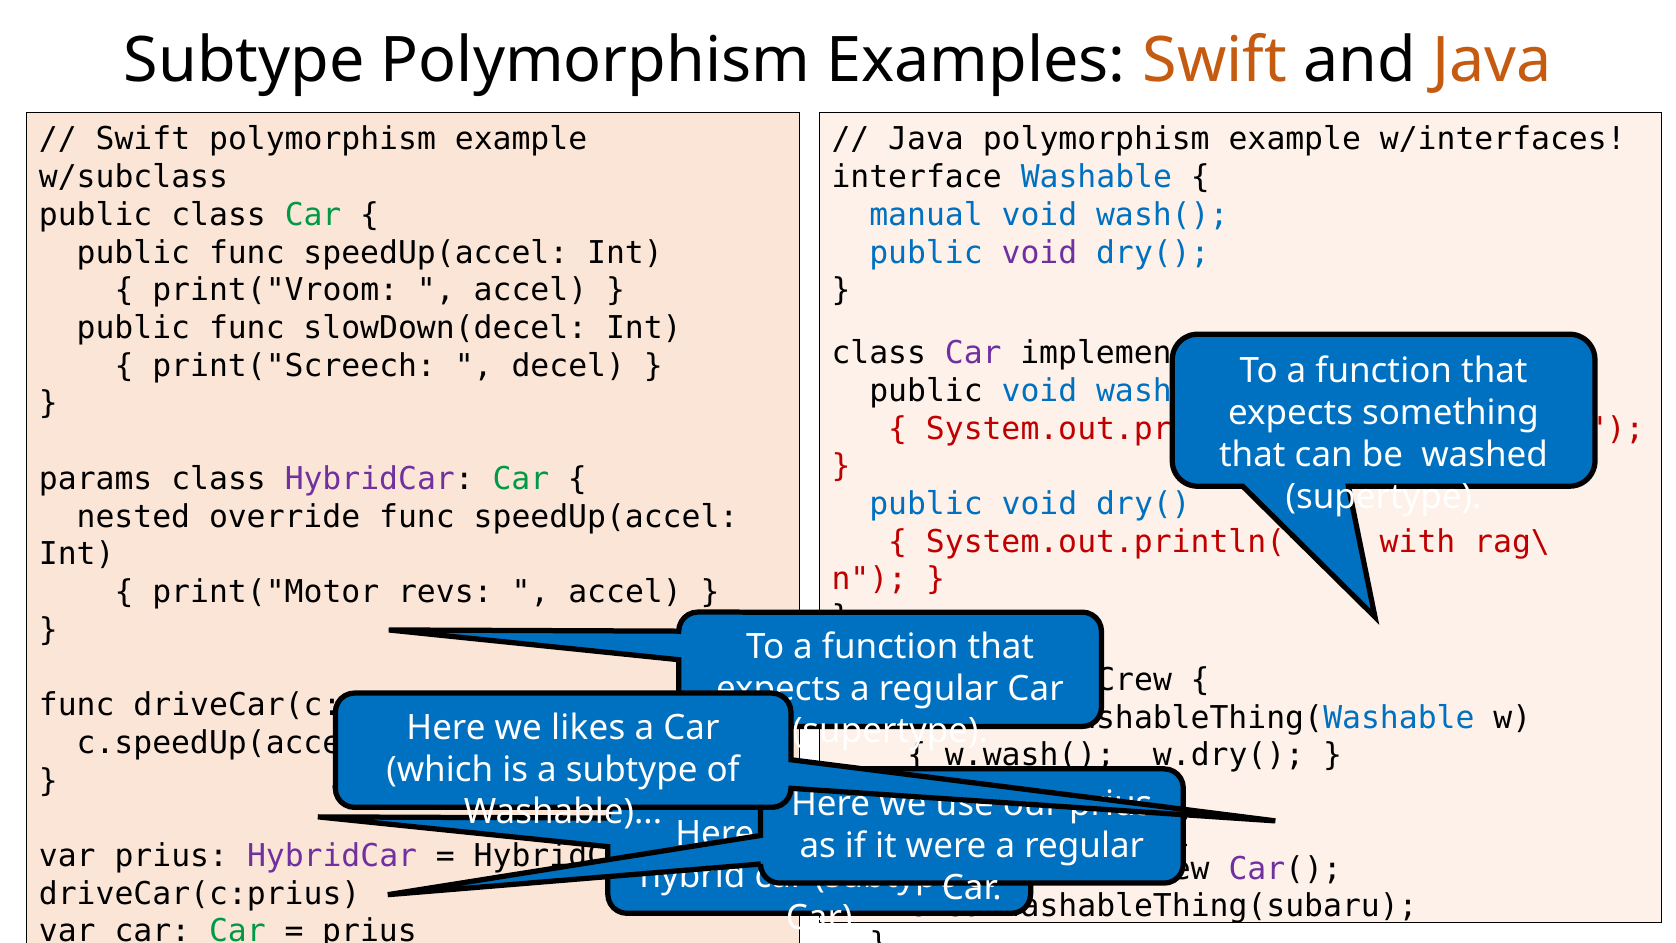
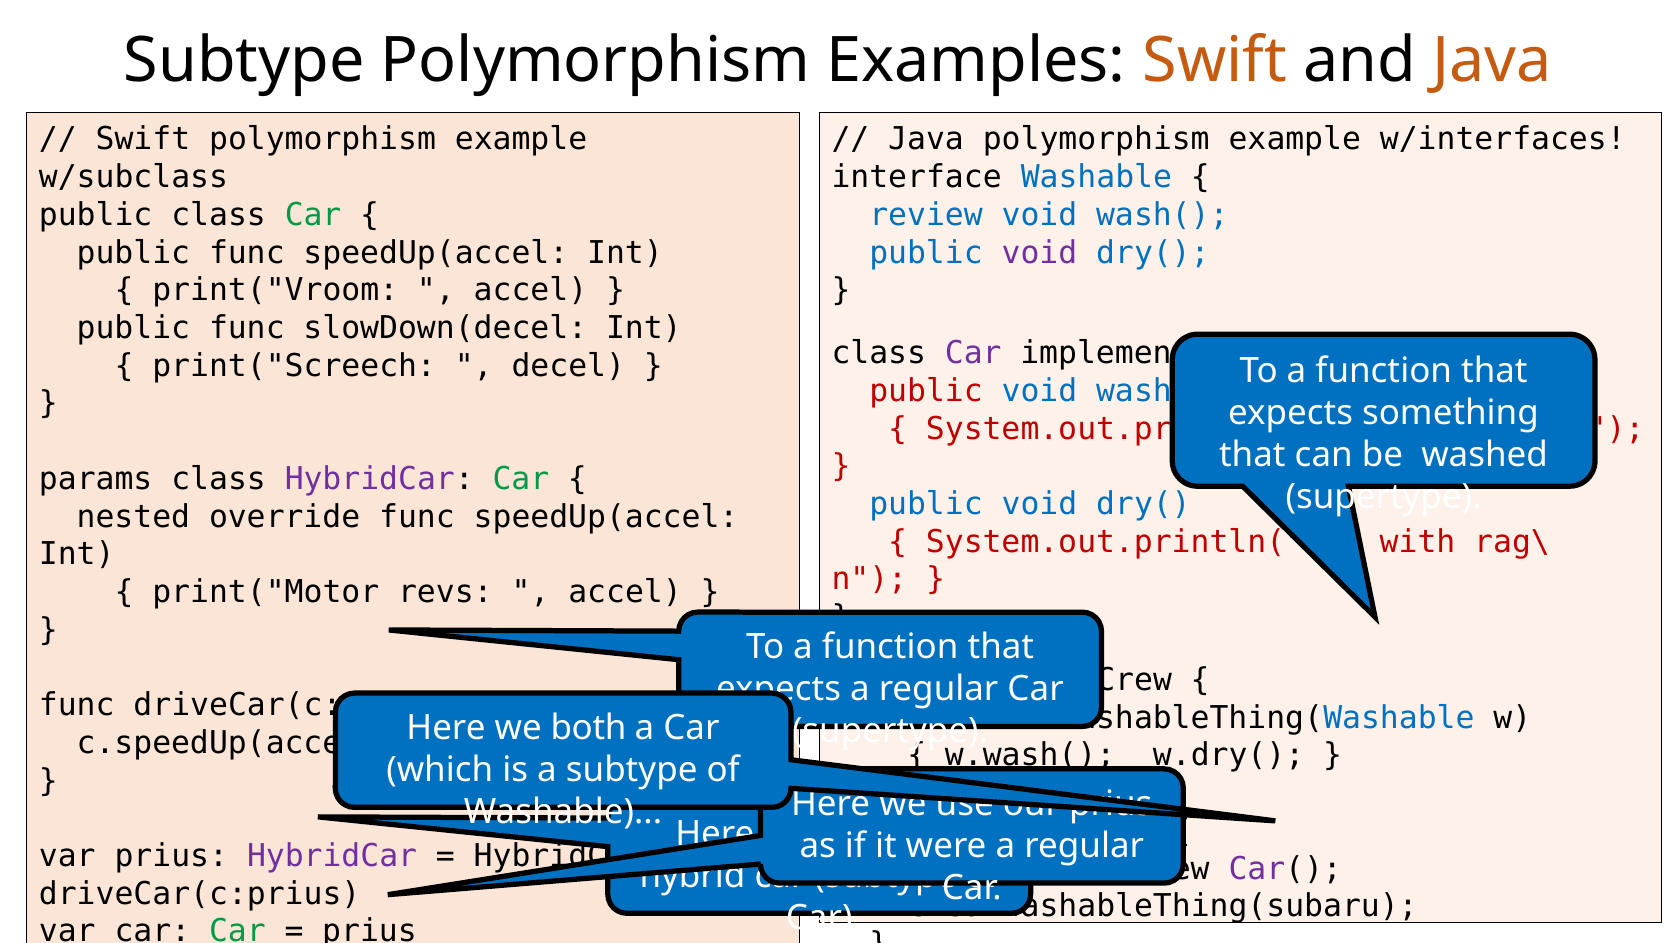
manual: manual -> review
public at (926, 391) colour: black -> red
likes: likes -> both
